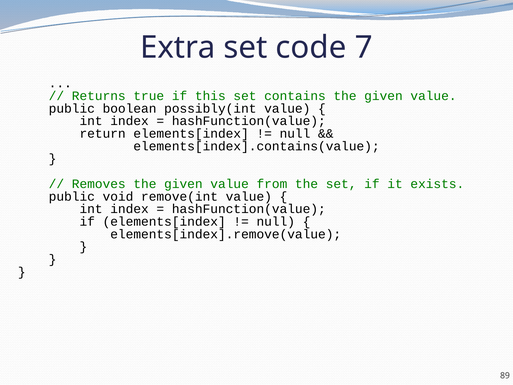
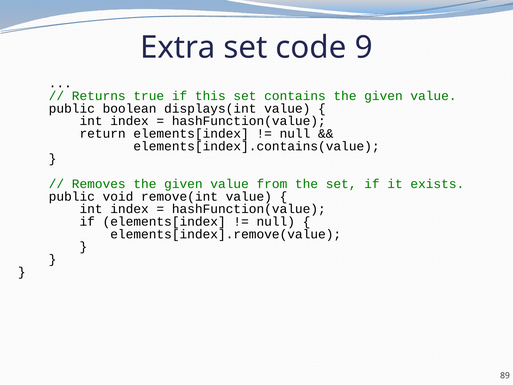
7: 7 -> 9
possibly(int: possibly(int -> displays(int
